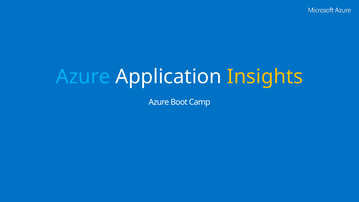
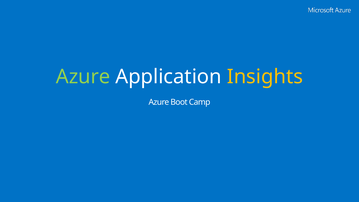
Azure at (83, 77) colour: light blue -> light green
